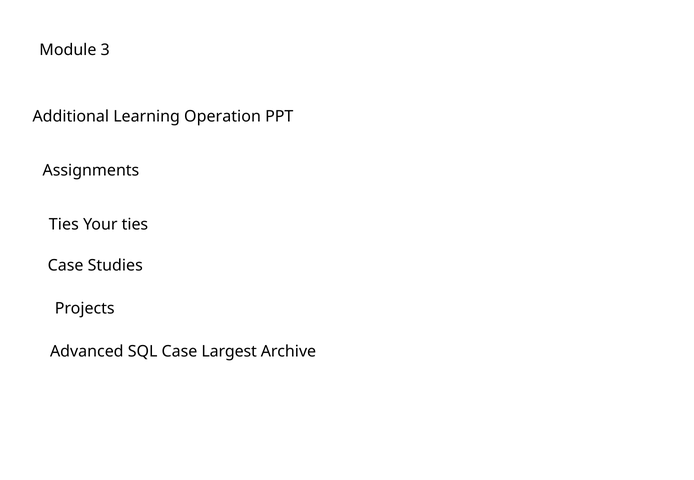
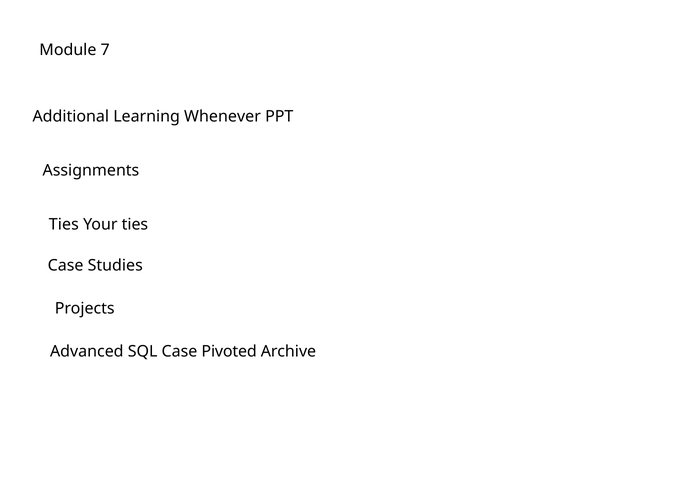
3: 3 -> 7
Operation: Operation -> Whenever
Largest: Largest -> Pivoted
